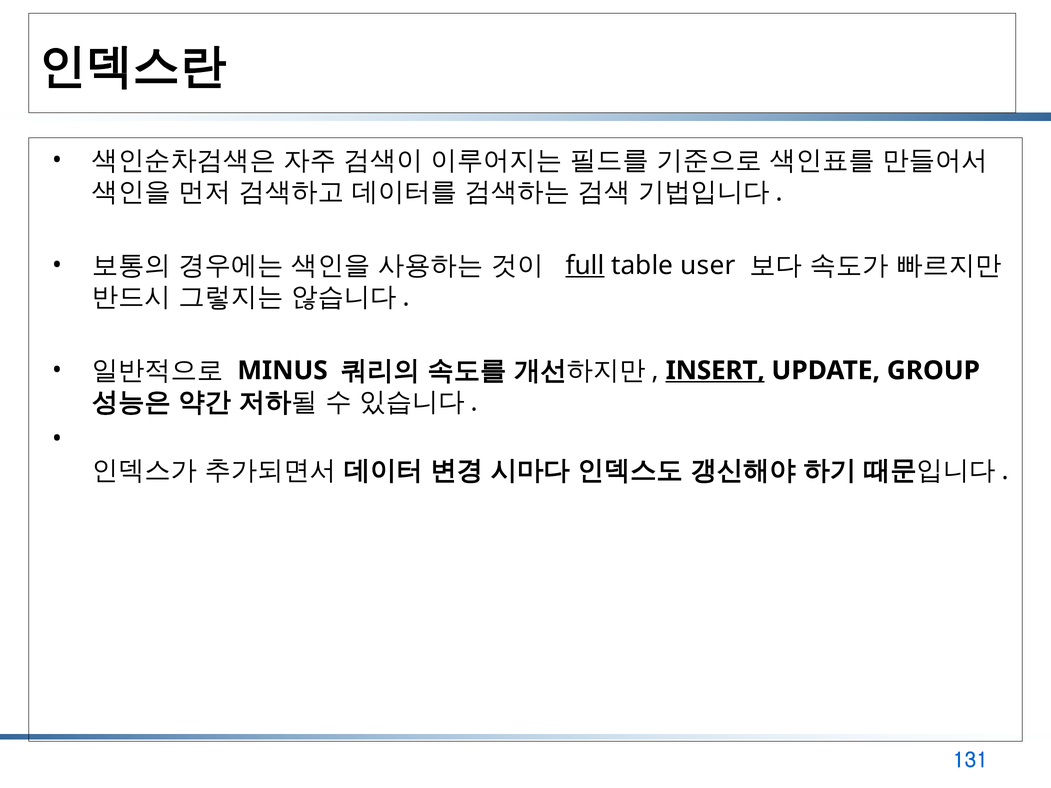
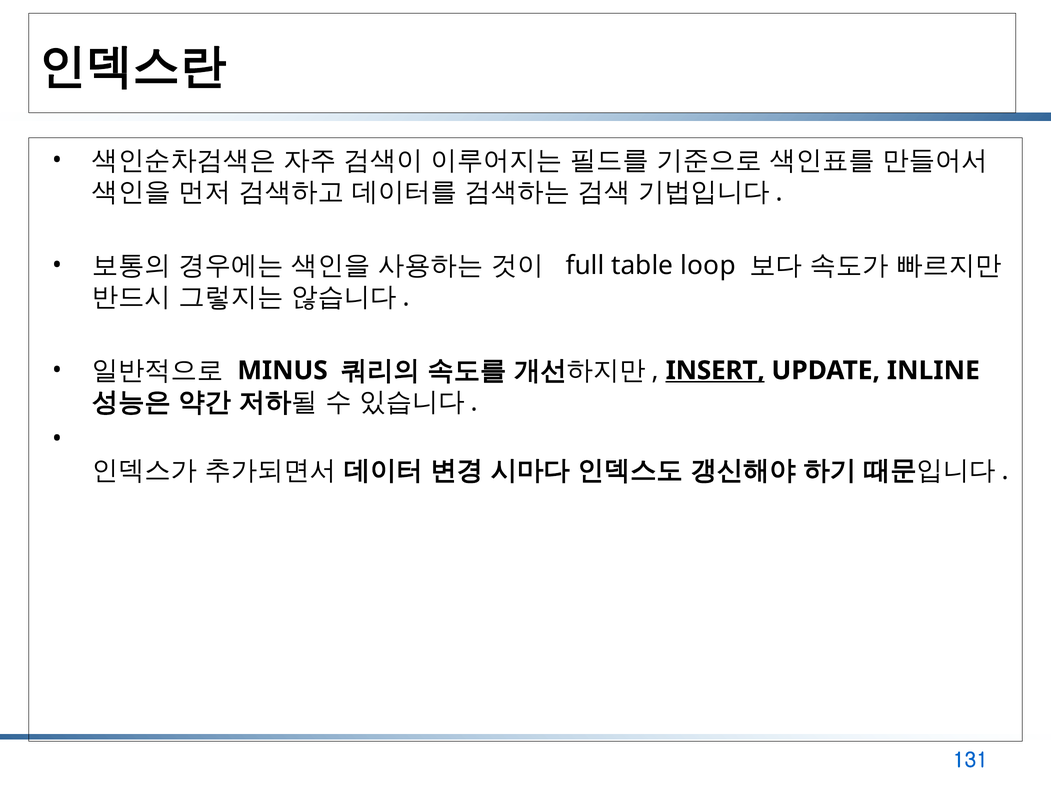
full underline: present -> none
user: user -> loop
GROUP: GROUP -> INLINE
